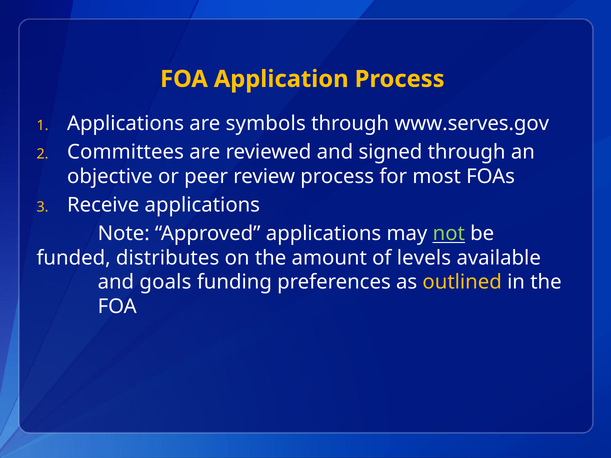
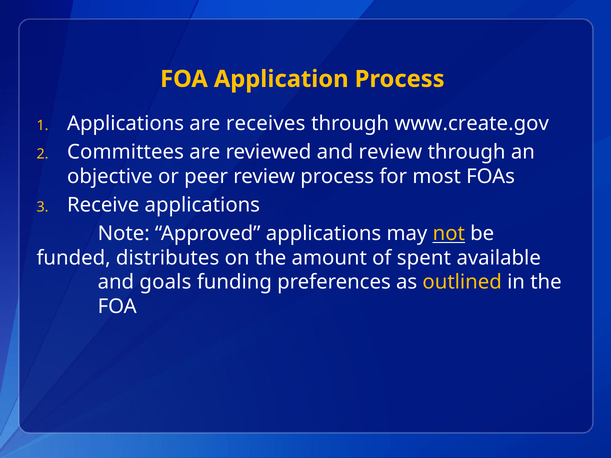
symbols: symbols -> receives
www.serves.gov: www.serves.gov -> www.create.gov
and signed: signed -> review
not colour: light green -> yellow
levels: levels -> spent
